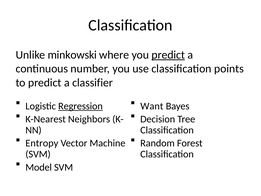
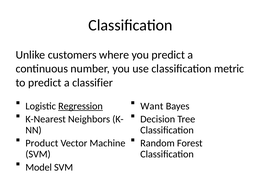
minkowski: minkowski -> customers
predict at (168, 55) underline: present -> none
points: points -> metric
Entropy: Entropy -> Product
